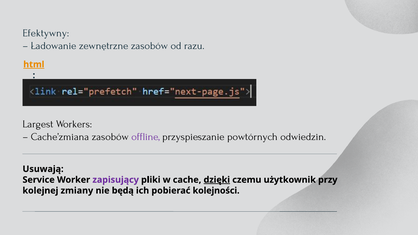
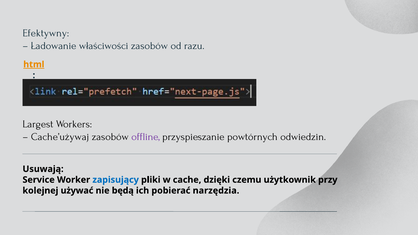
zewnętrzne: zewnętrzne -> właściwości
Cache’zmiana: Cache’zmiana -> Cache’używaj
zapisujący colour: purple -> blue
dzięki underline: present -> none
zmiany: zmiany -> używać
kolejności: kolejności -> narzędzia
